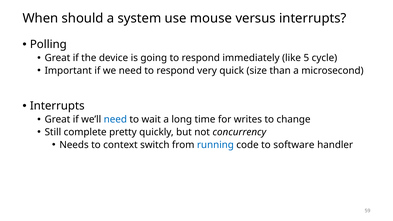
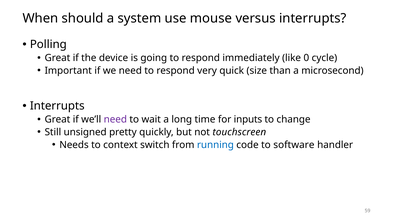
5: 5 -> 0
need at (115, 120) colour: blue -> purple
writes: writes -> inputs
complete: complete -> unsigned
concurrency: concurrency -> touchscreen
